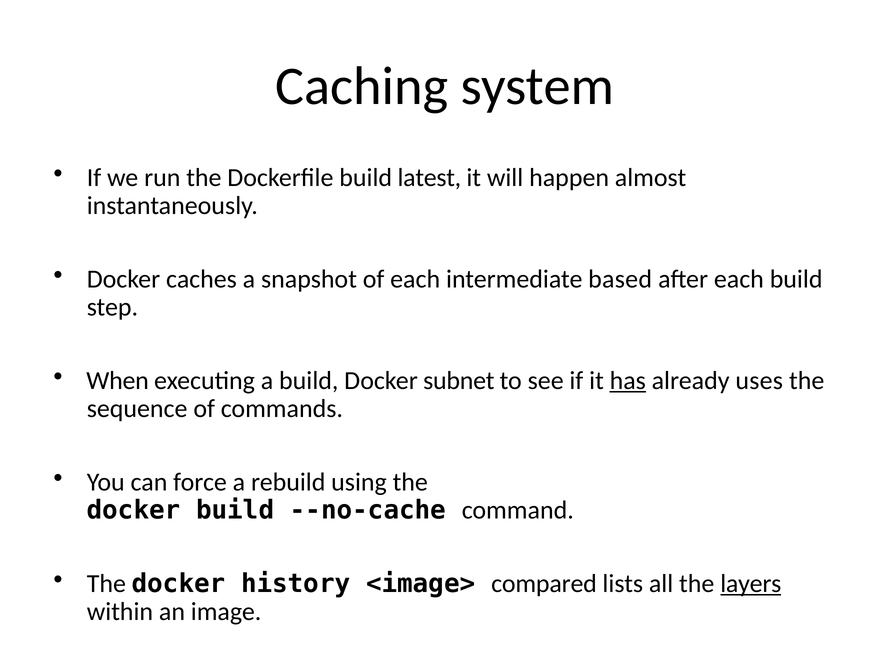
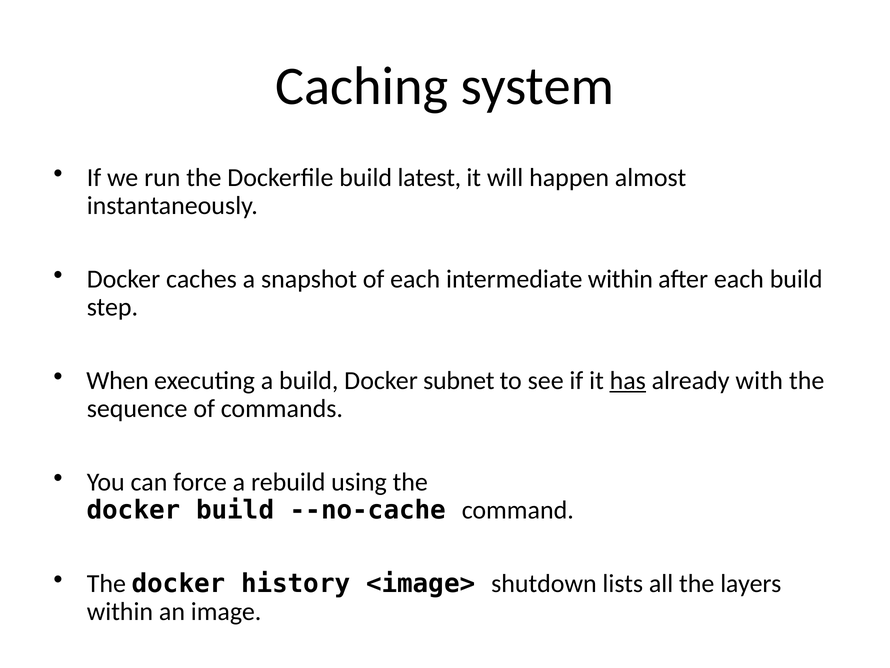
intermediate based: based -> within
uses: uses -> with
compared: compared -> shutdown
layers underline: present -> none
